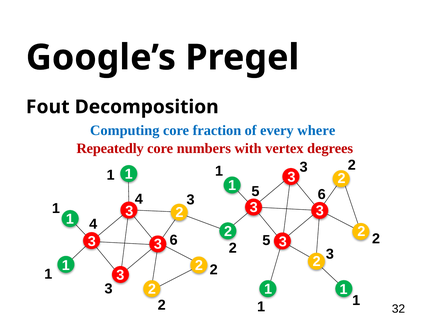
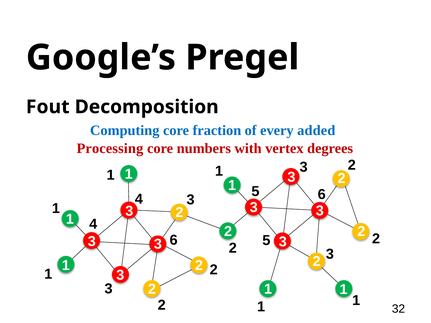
where: where -> added
Repeatedly: Repeatedly -> Processing
